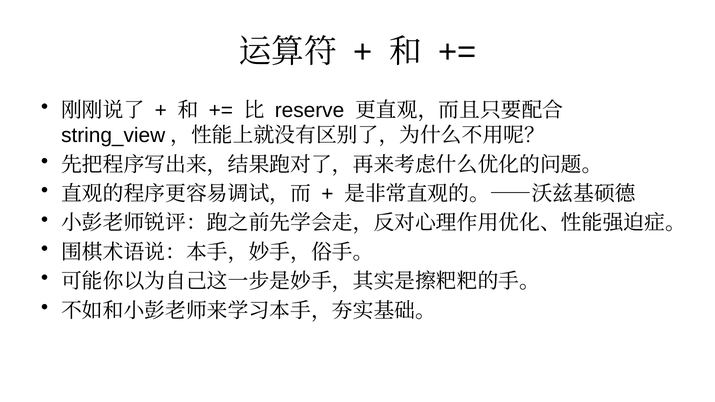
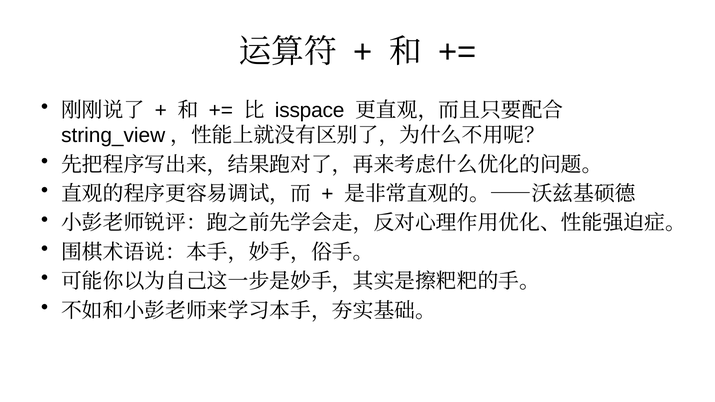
reserve: reserve -> isspace
